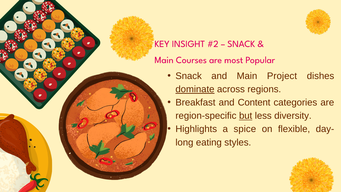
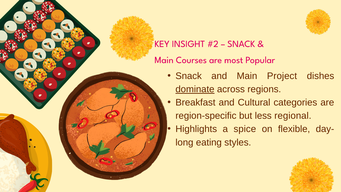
Content: Content -> Cultural
but underline: present -> none
diversity: diversity -> regional
